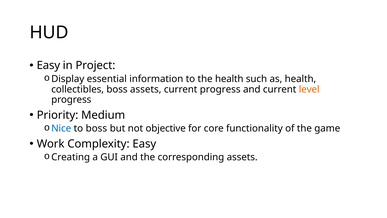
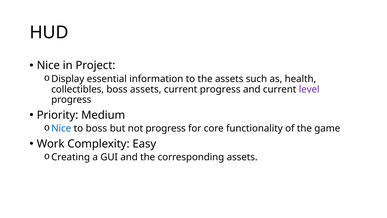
Easy at (48, 65): Easy -> Nice
the health: health -> assets
level colour: orange -> purple
not objective: objective -> progress
